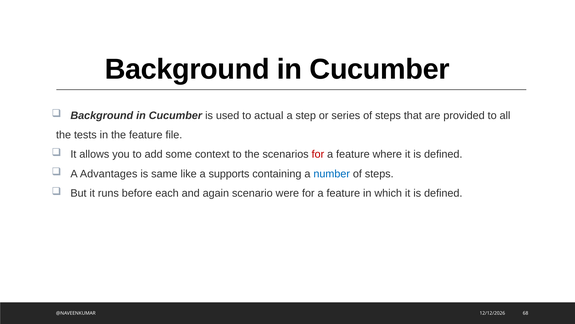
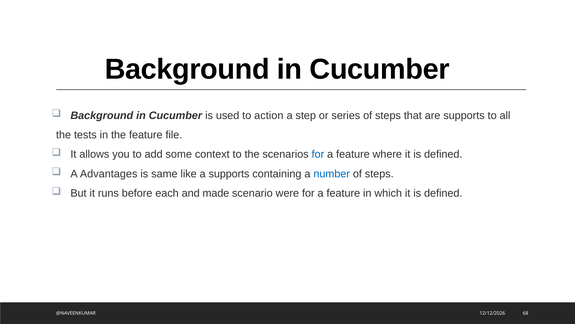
actual: actual -> action
are provided: provided -> supports
for at (318, 154) colour: red -> blue
again: again -> made
